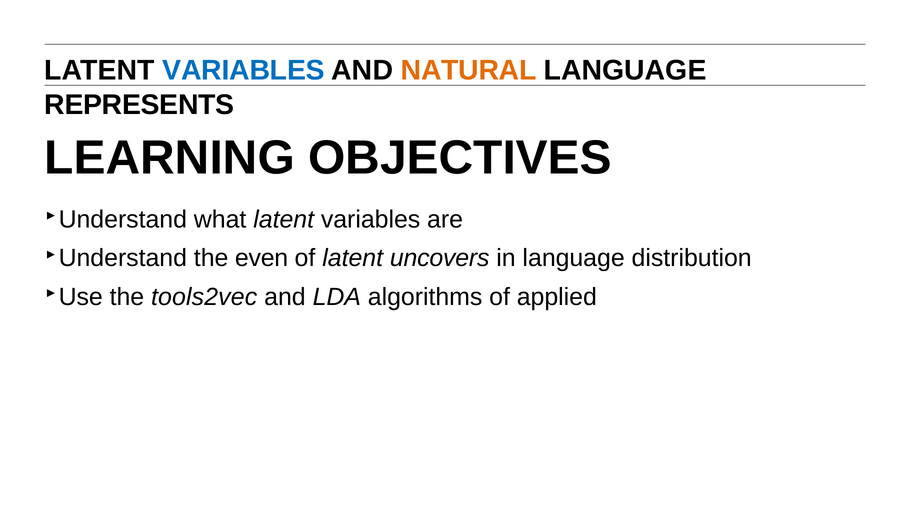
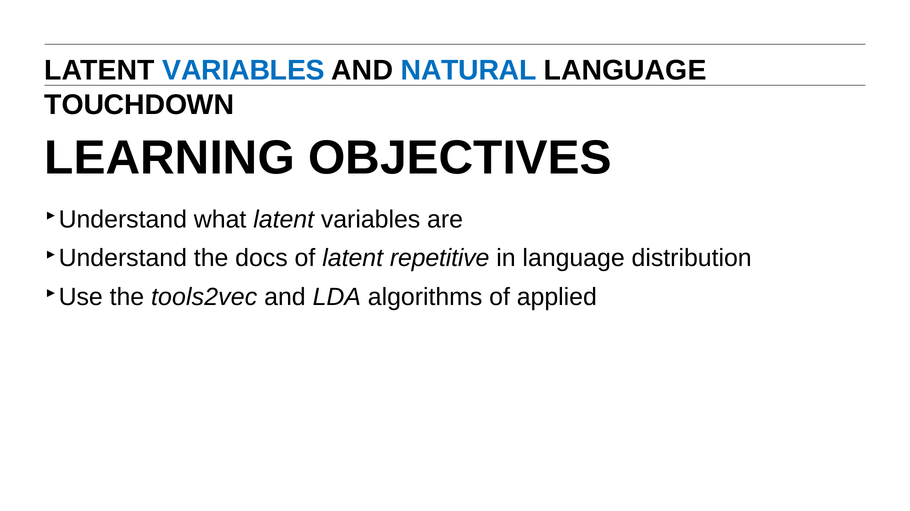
NATURAL colour: orange -> blue
REPRESENTS: REPRESENTS -> TOUCHDOWN
even: even -> docs
uncovers: uncovers -> repetitive
